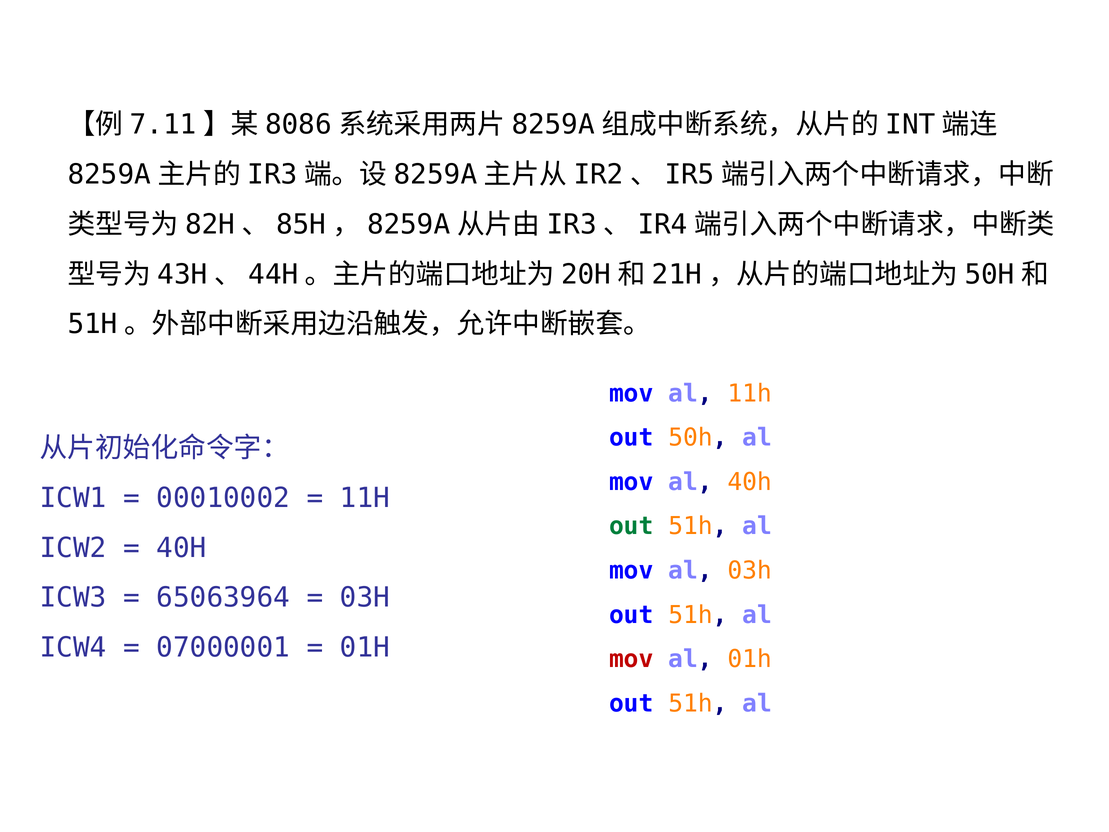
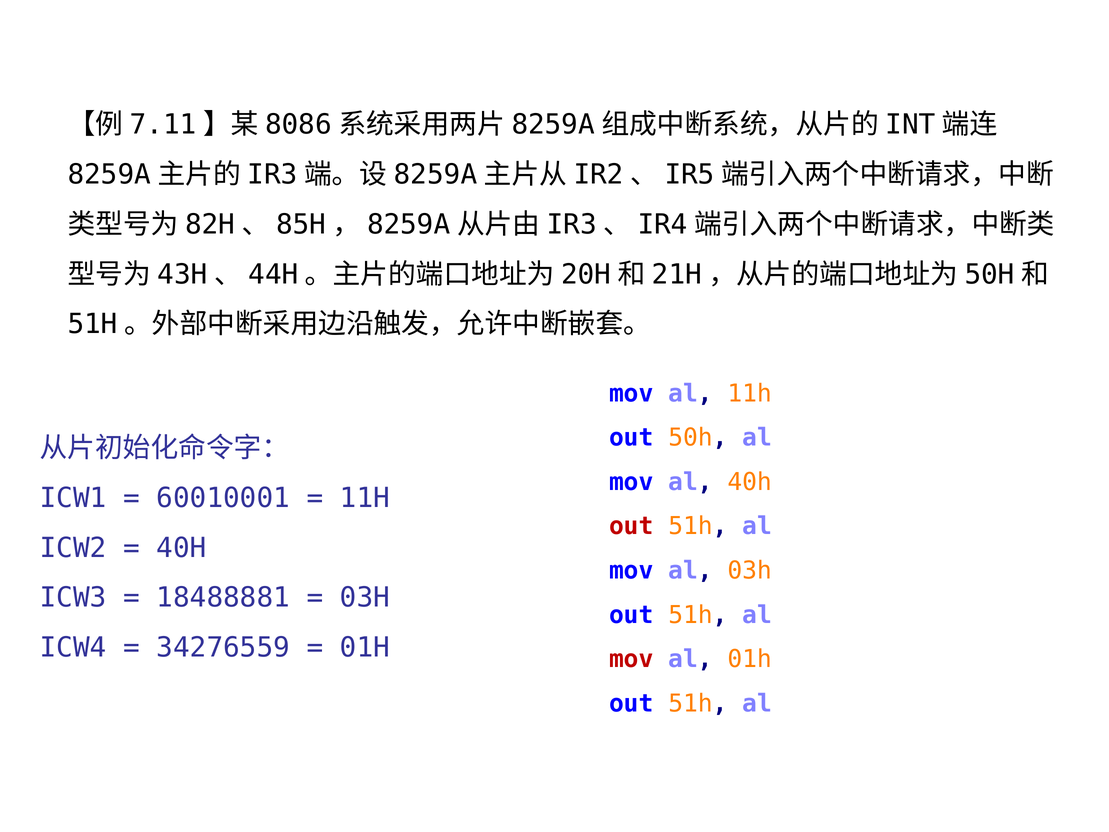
00010002: 00010002 -> 60010001
out at (631, 526) colour: green -> red
65063964: 65063964 -> 18488881
07000001: 07000001 -> 34276559
